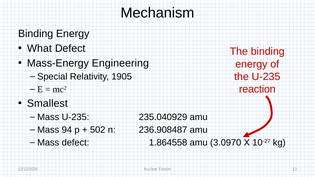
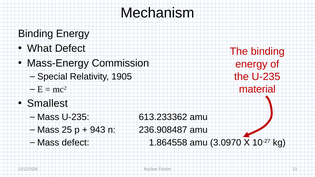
Engineering: Engineering -> Commission
reaction: reaction -> material
235.040929: 235.040929 -> 613.233362
94: 94 -> 25
502: 502 -> 943
